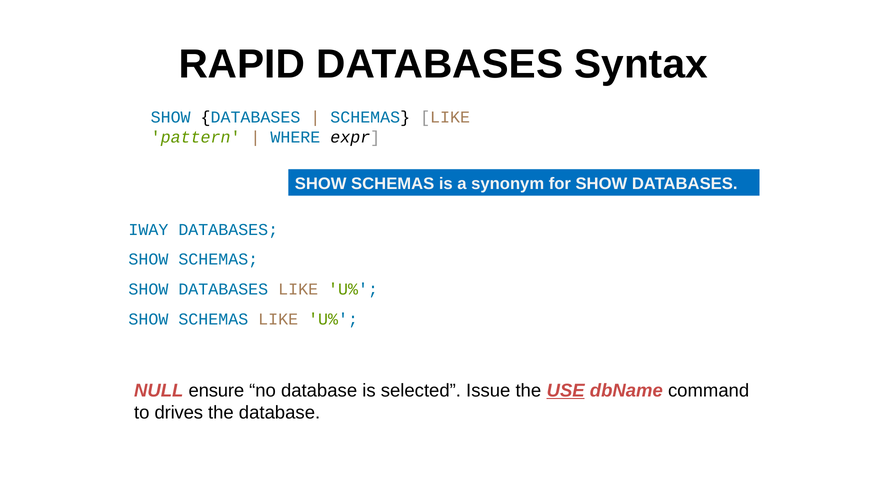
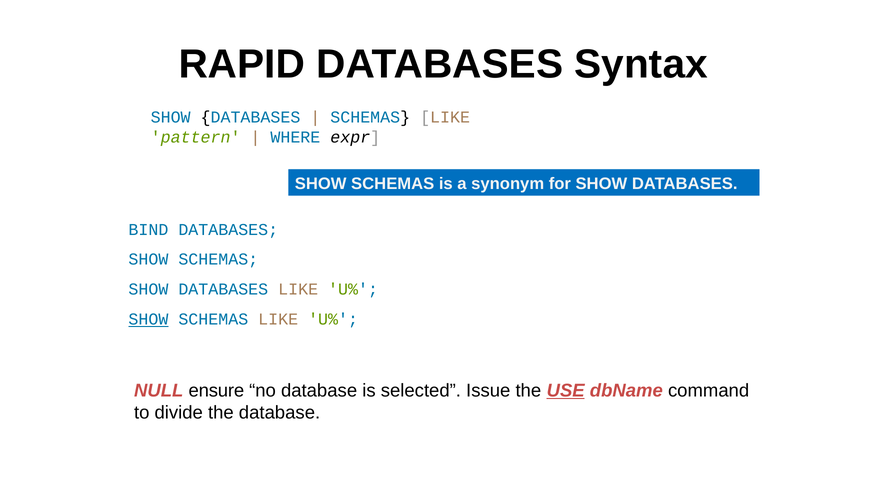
IWAY: IWAY -> BIND
SHOW at (148, 319) underline: none -> present
drives: drives -> divide
